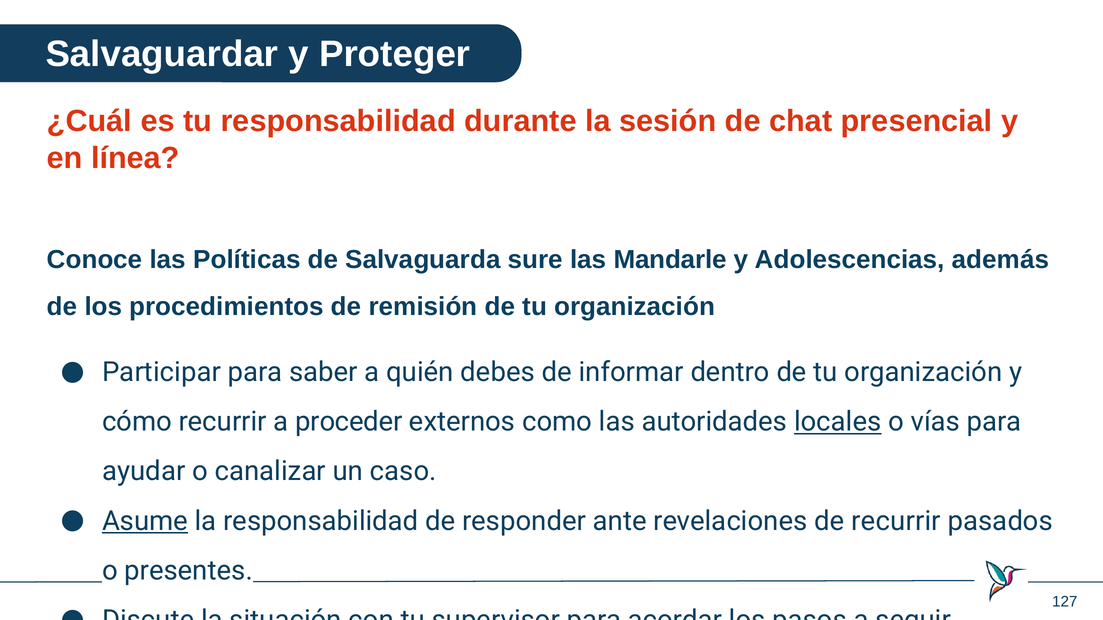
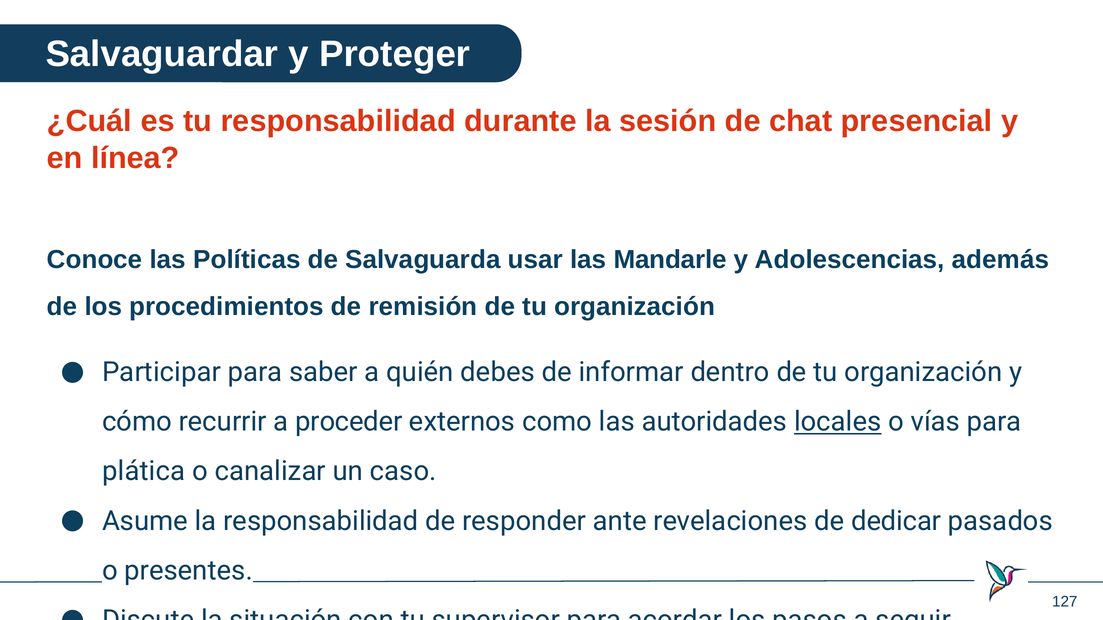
sure: sure -> usar
ayudar: ayudar -> plática
Asume underline: present -> none
de recurrir: recurrir -> dedicar
